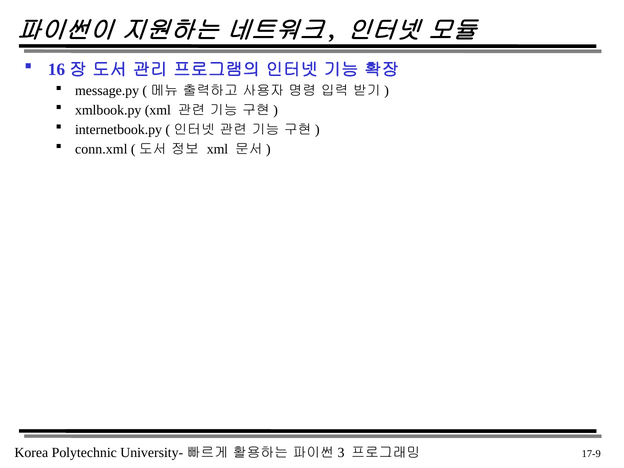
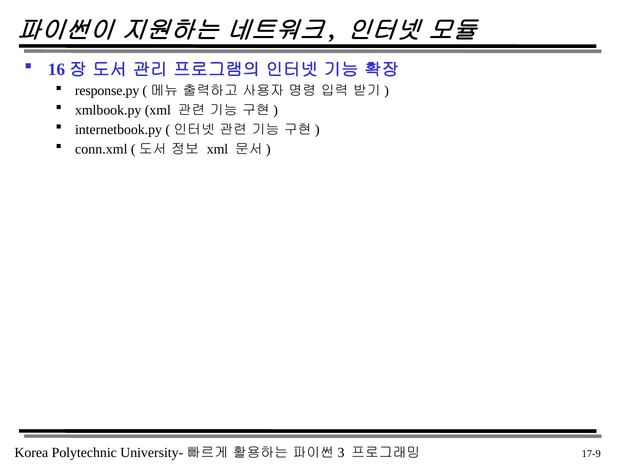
message.py: message.py -> response.py
